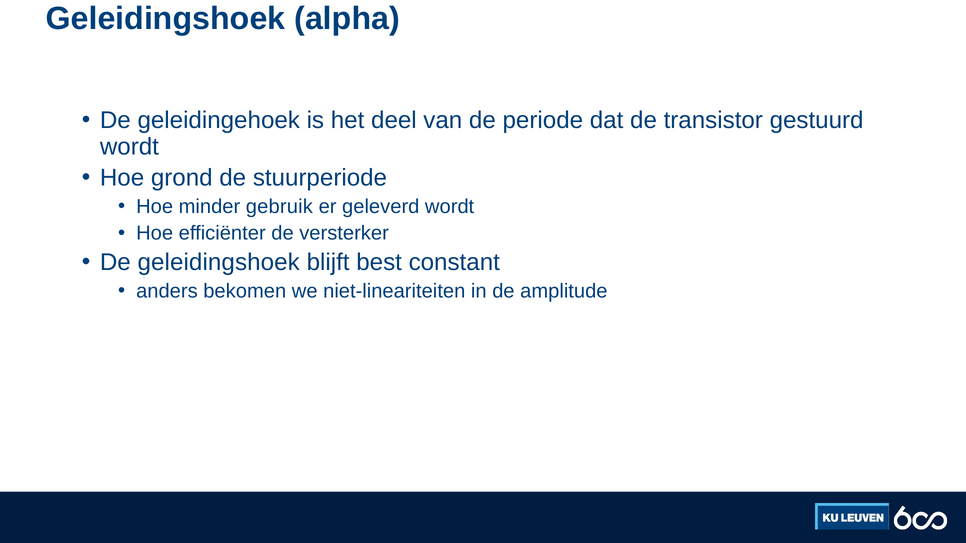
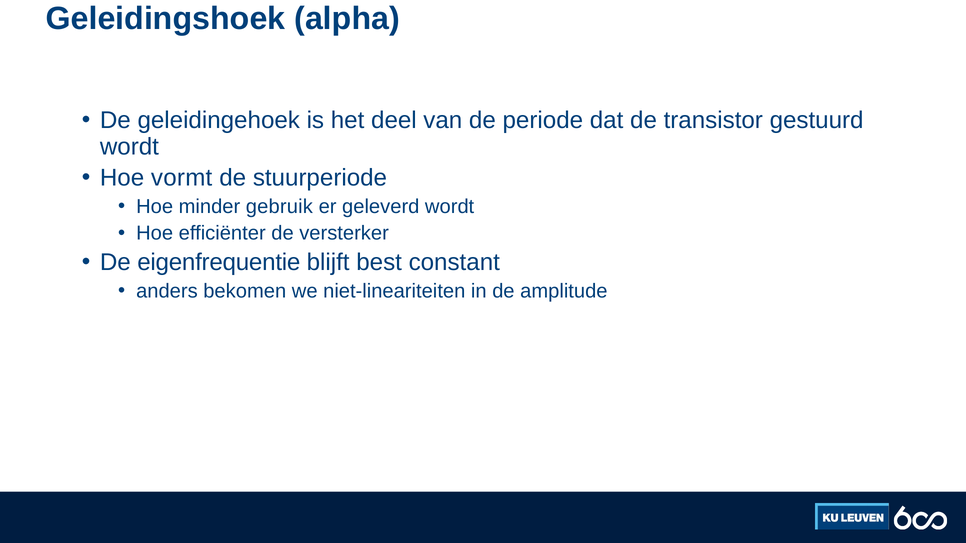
grond: grond -> vormt
De geleidingshoek: geleidingshoek -> eigenfrequentie
